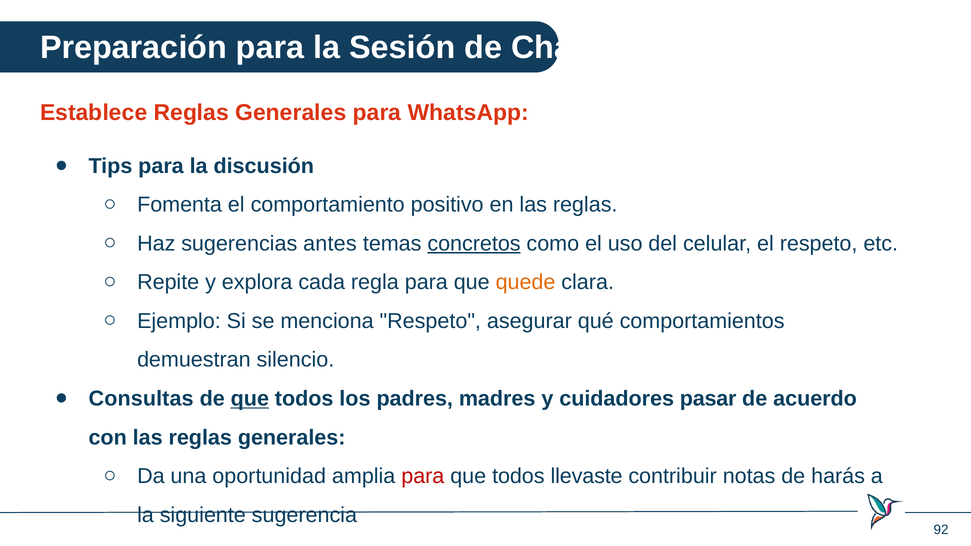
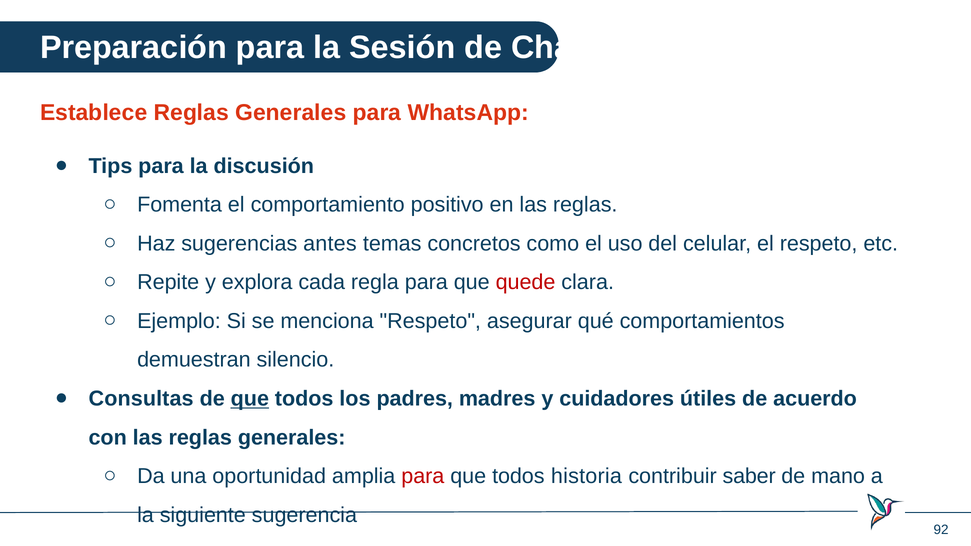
concretos underline: present -> none
quede colour: orange -> red
pasar: pasar -> útiles
llevaste: llevaste -> historia
notas: notas -> saber
harás: harás -> mano
